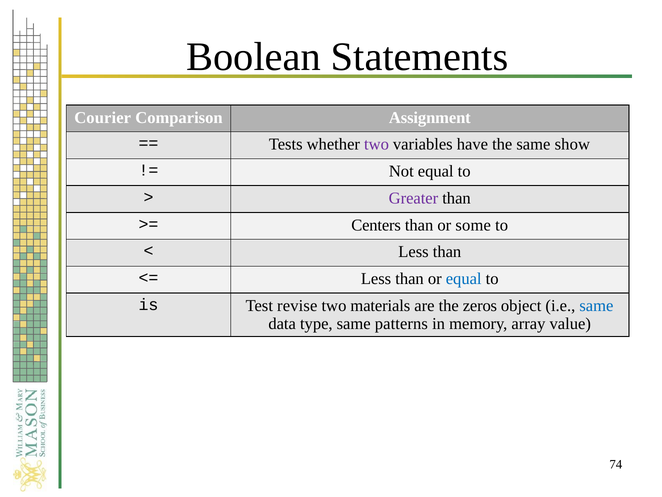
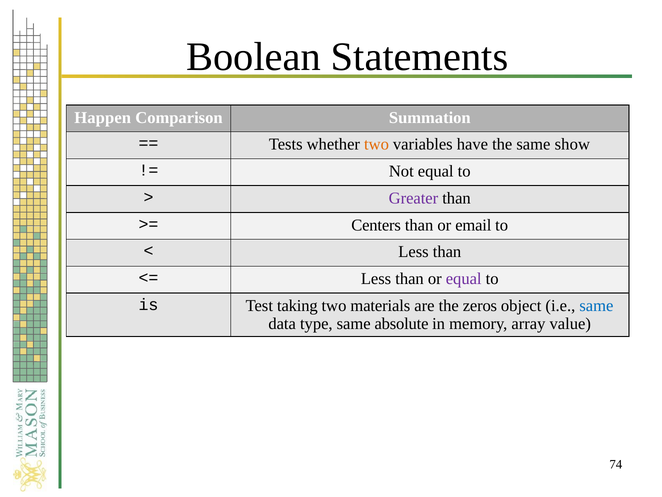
Courier: Courier -> Happen
Assignment: Assignment -> Summation
two at (377, 144) colour: purple -> orange
some: some -> email
equal at (464, 279) colour: blue -> purple
revise: revise -> taking
patterns: patterns -> absolute
